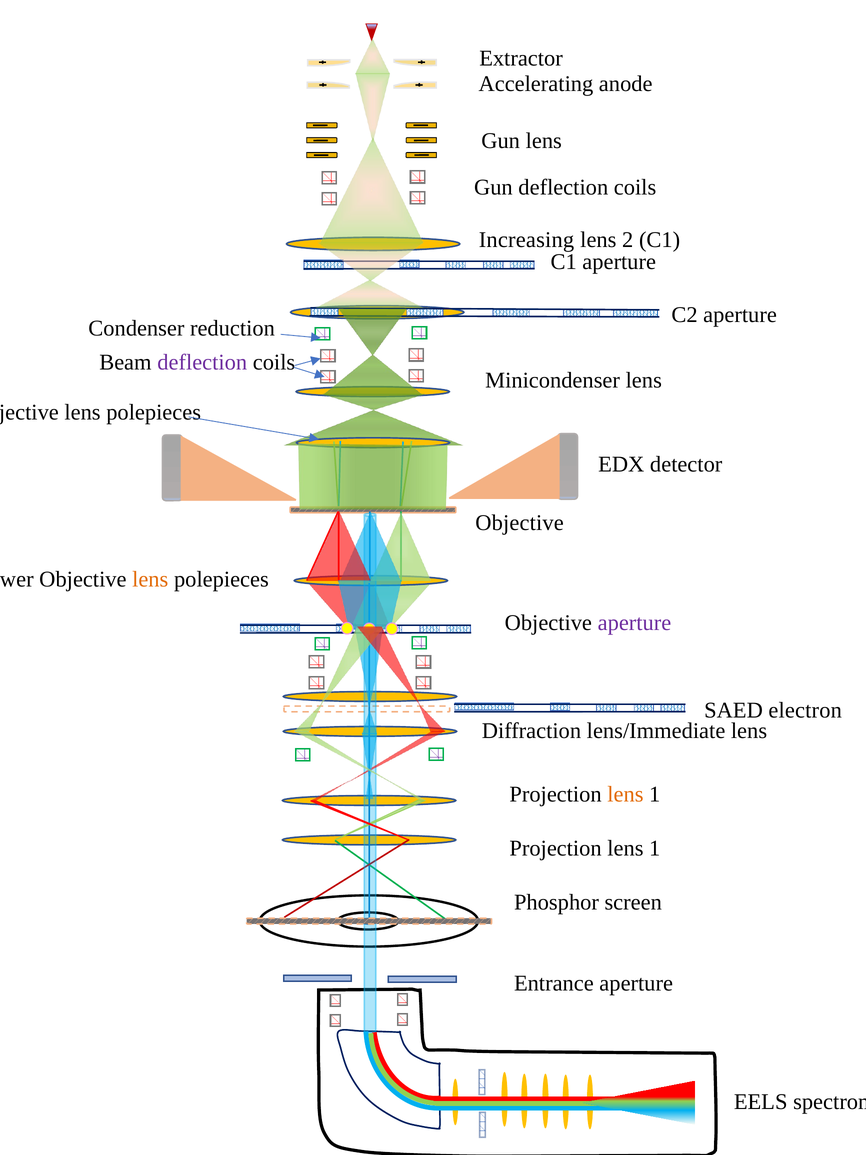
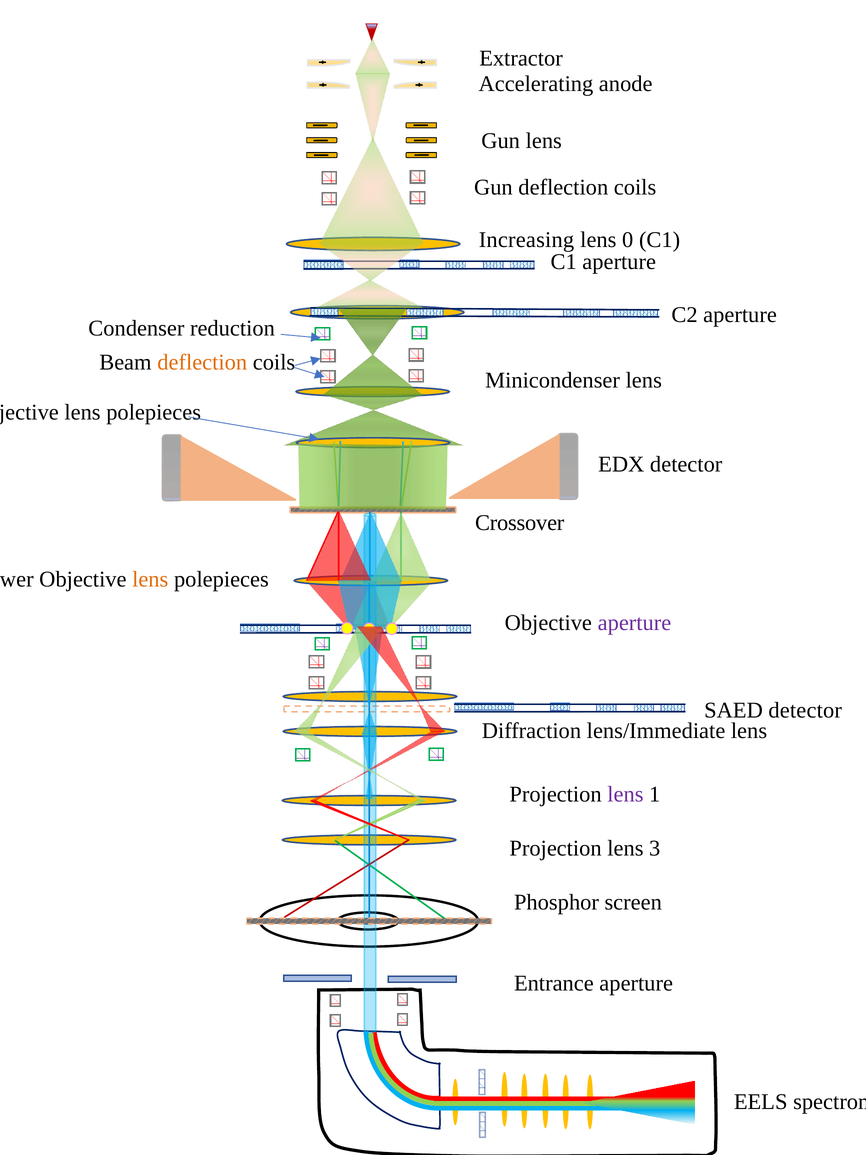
2: 2 -> 0
deflection at (202, 362) colour: purple -> orange
Objective at (520, 523): Objective -> Crossover
SAED electron: electron -> detector
lens at (625, 794) colour: orange -> purple
1 at (655, 848): 1 -> 3
